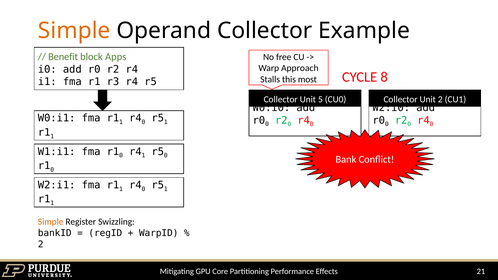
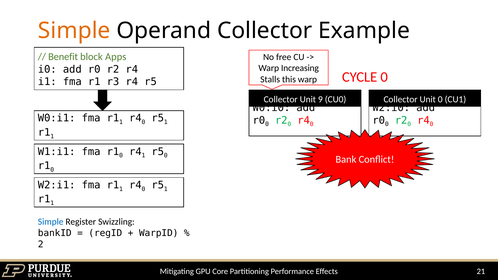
Approach: Approach -> Increasing
CYCLE 8: 8 -> 0
this most: most -> warp
5: 5 -> 9
Unit 2: 2 -> 0
Simple at (51, 222) colour: orange -> blue
